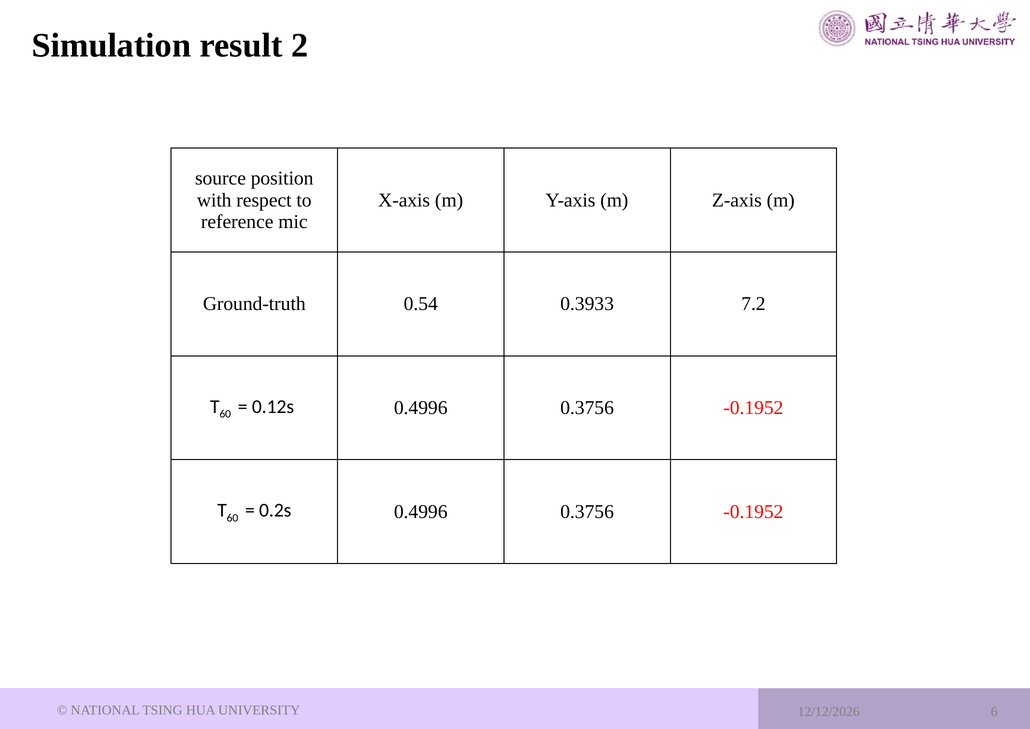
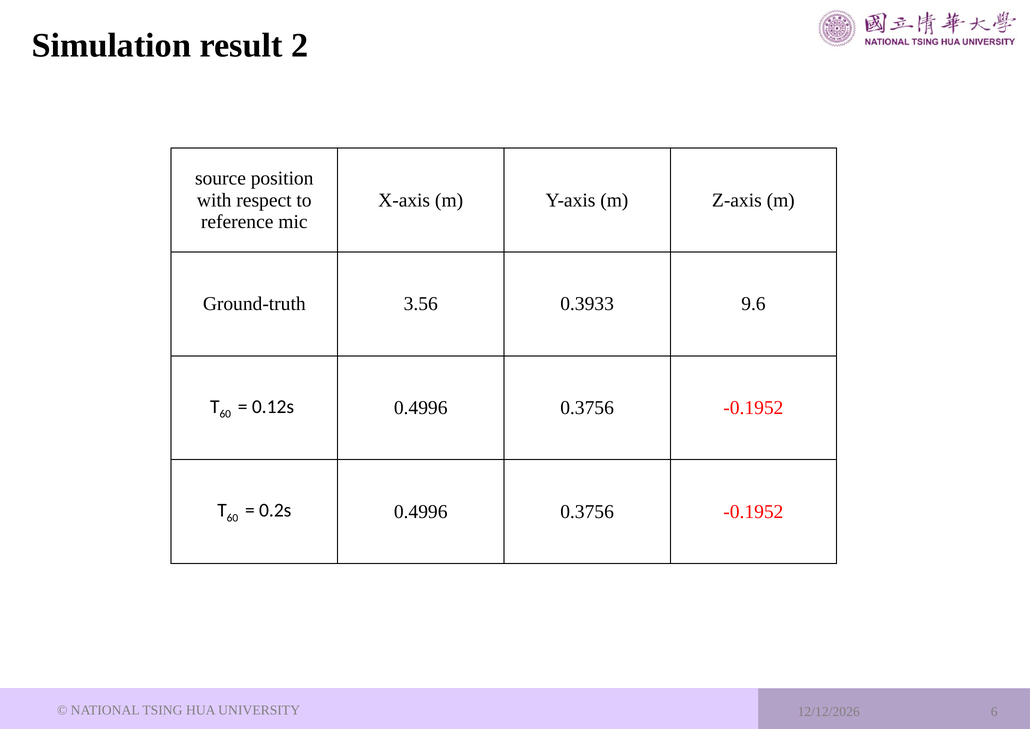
0.54: 0.54 -> 3.56
7.2: 7.2 -> 9.6
